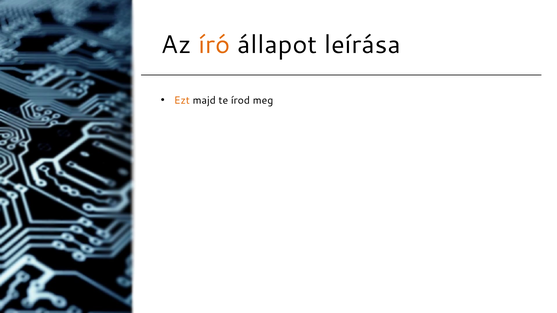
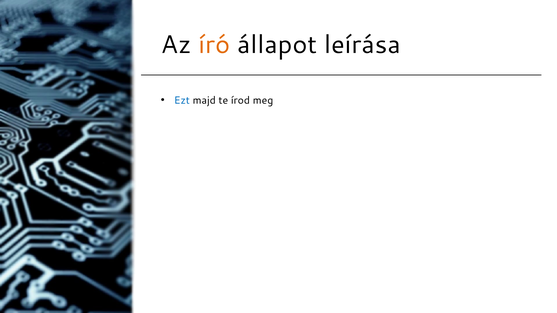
Ezt colour: orange -> blue
